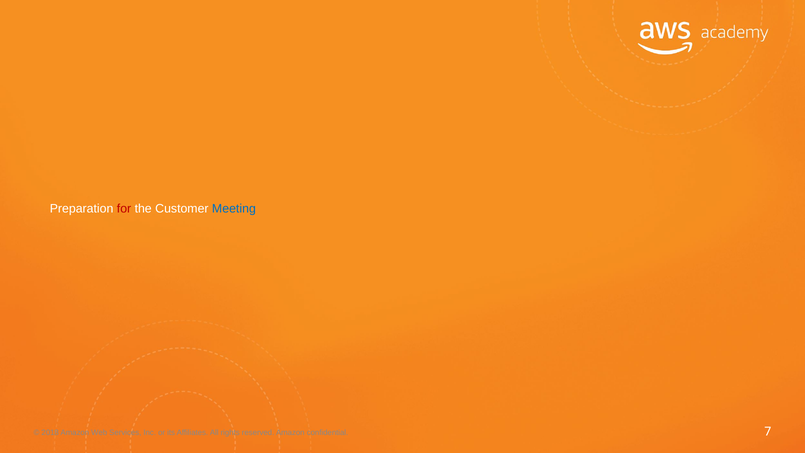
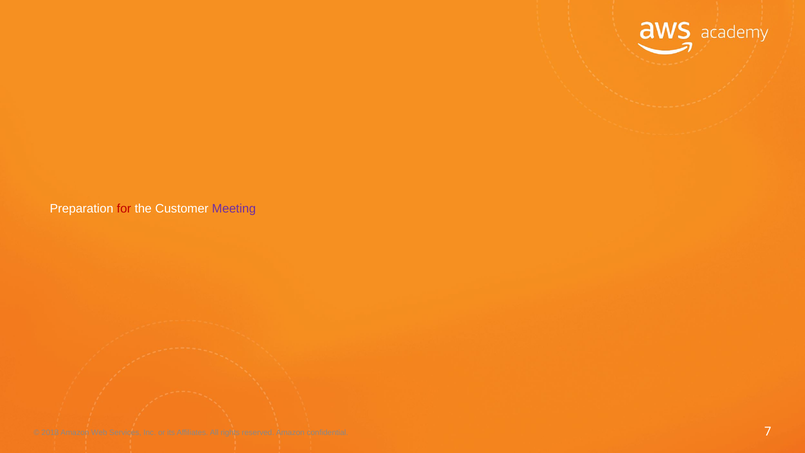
Meeting colour: blue -> purple
